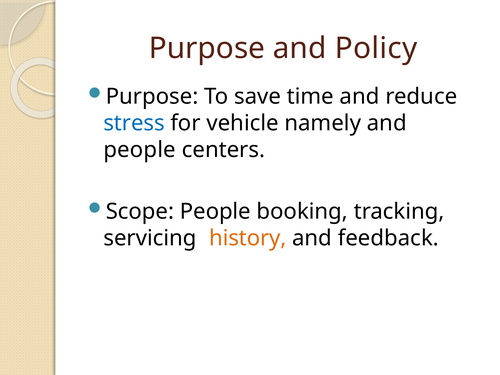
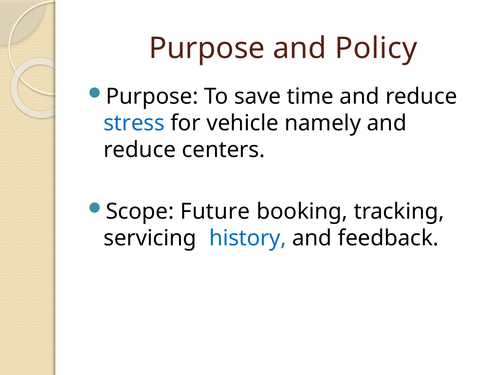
people at (140, 150): people -> reduce
Scope People: People -> Future
history colour: orange -> blue
